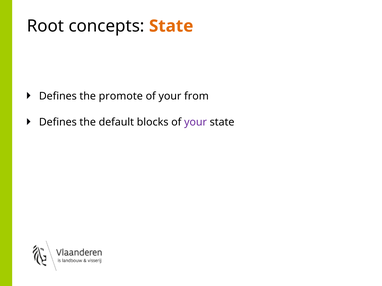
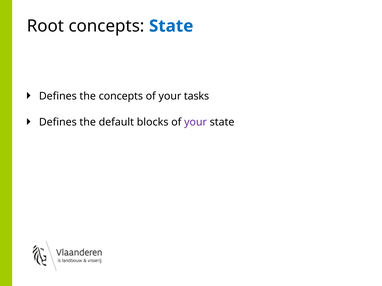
State at (171, 26) colour: orange -> blue
the promote: promote -> concepts
from: from -> tasks
